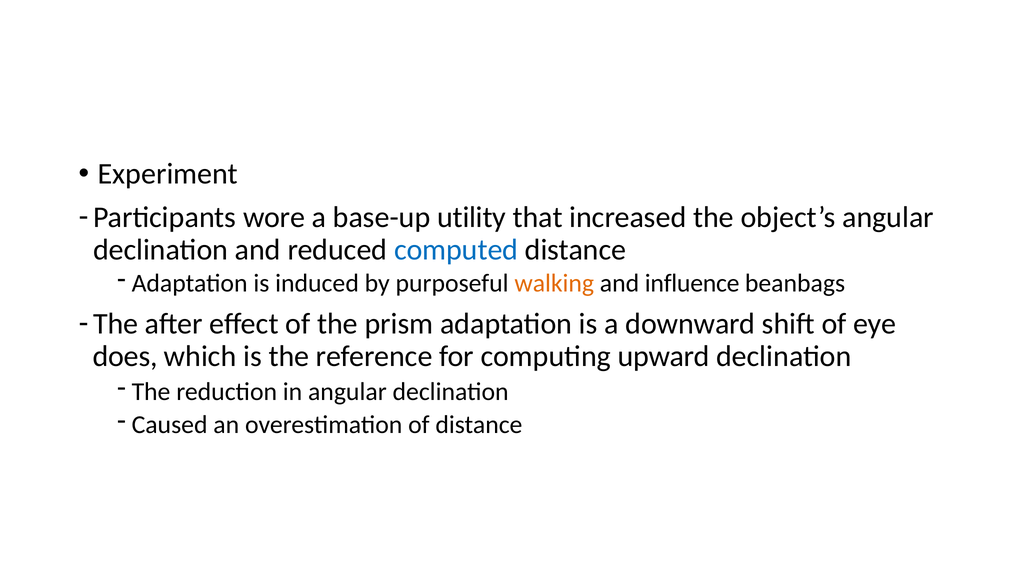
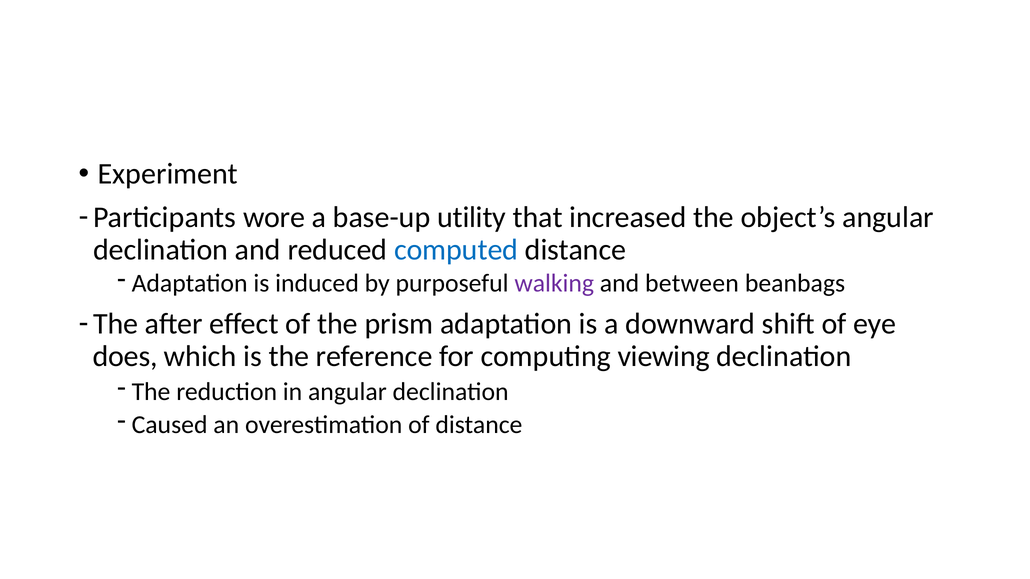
walking colour: orange -> purple
influence: influence -> between
upward: upward -> viewing
